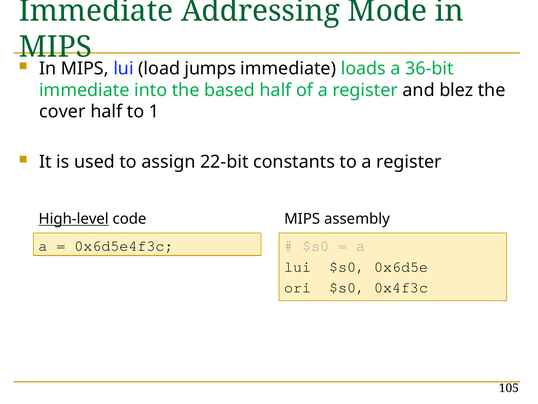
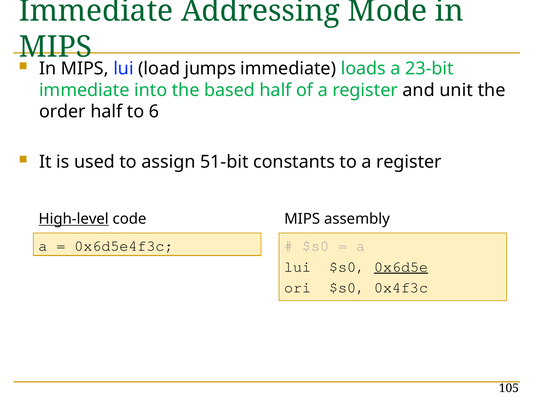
36-bit: 36-bit -> 23-bit
blez: blez -> unit
cover: cover -> order
1: 1 -> 6
22-bit: 22-bit -> 51-bit
0x6d5e underline: none -> present
